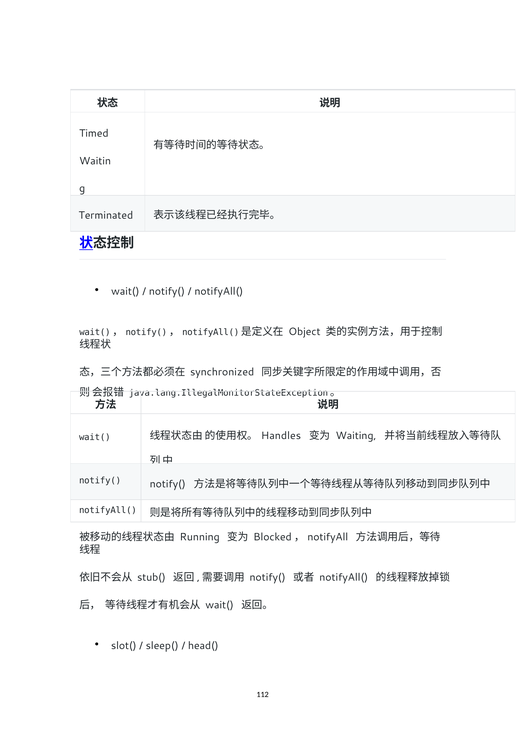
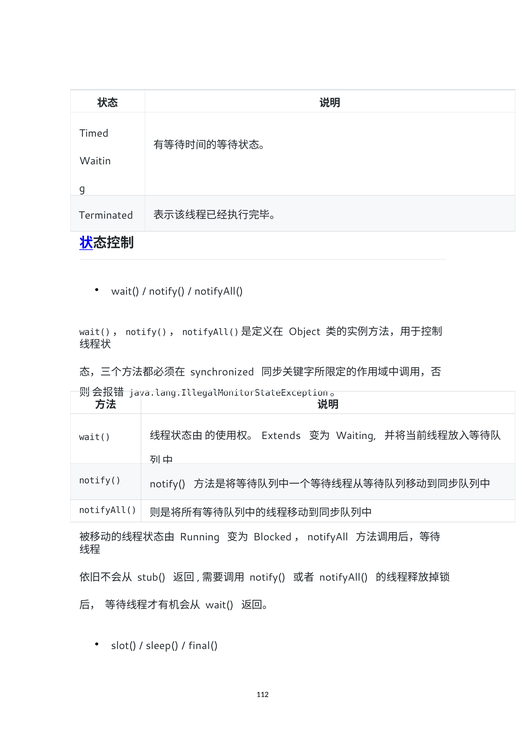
Handles: Handles -> Extends
head(: head( -> final(
